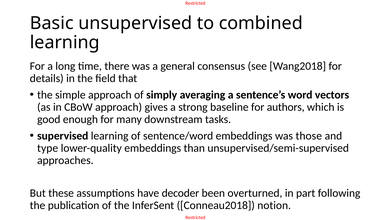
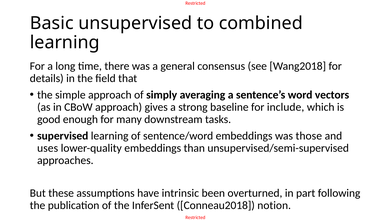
authors: authors -> include
type: type -> uses
decoder: decoder -> intrinsic
